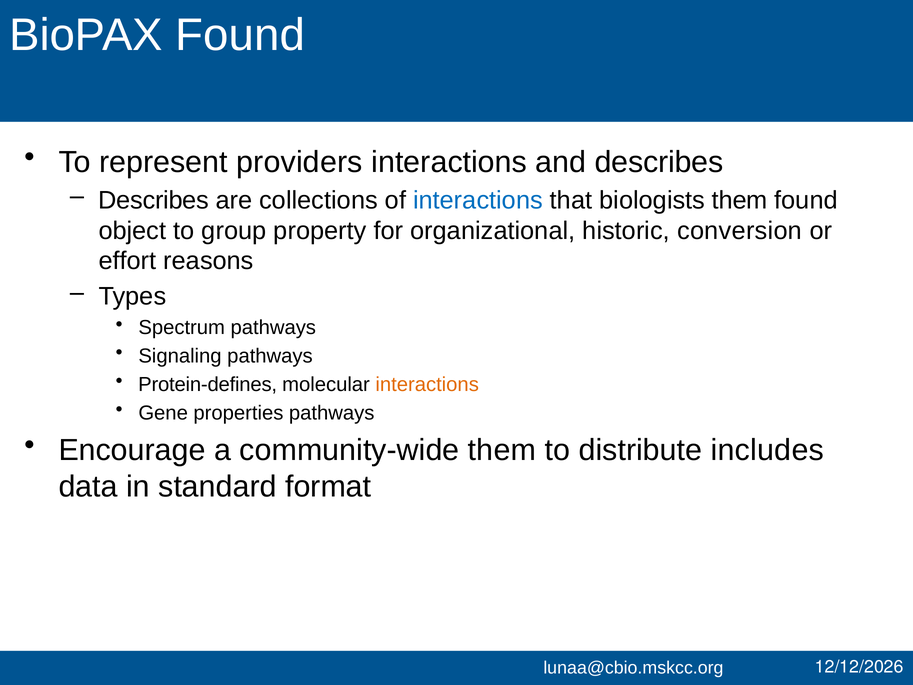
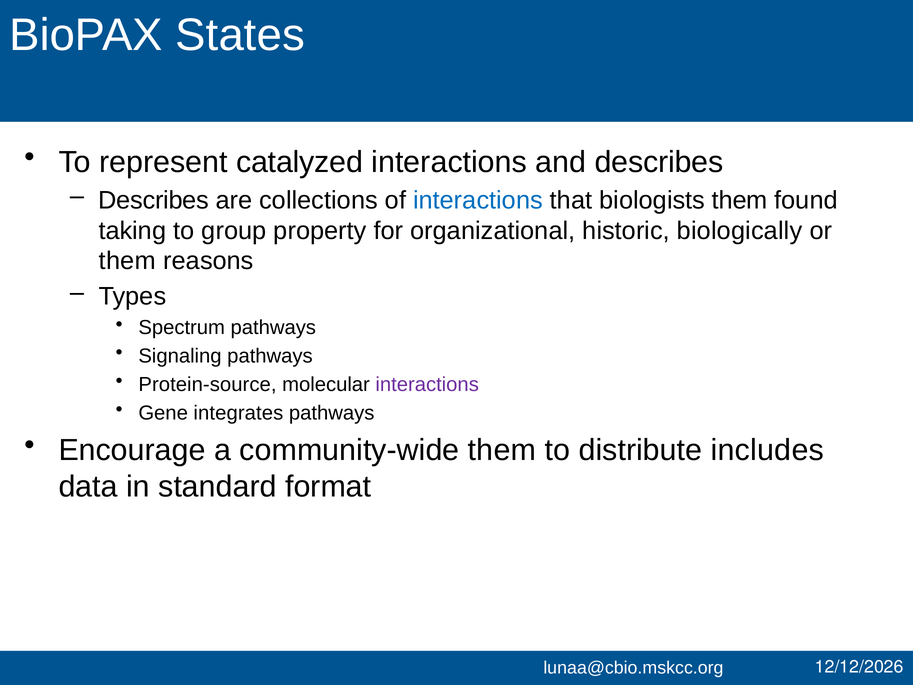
BioPAX Found: Found -> States
providers: providers -> catalyzed
object: object -> taking
conversion: conversion -> biologically
effort at (127, 261): effort -> them
Protein-defines: Protein-defines -> Protein-source
interactions at (427, 384) colour: orange -> purple
properties: properties -> integrates
